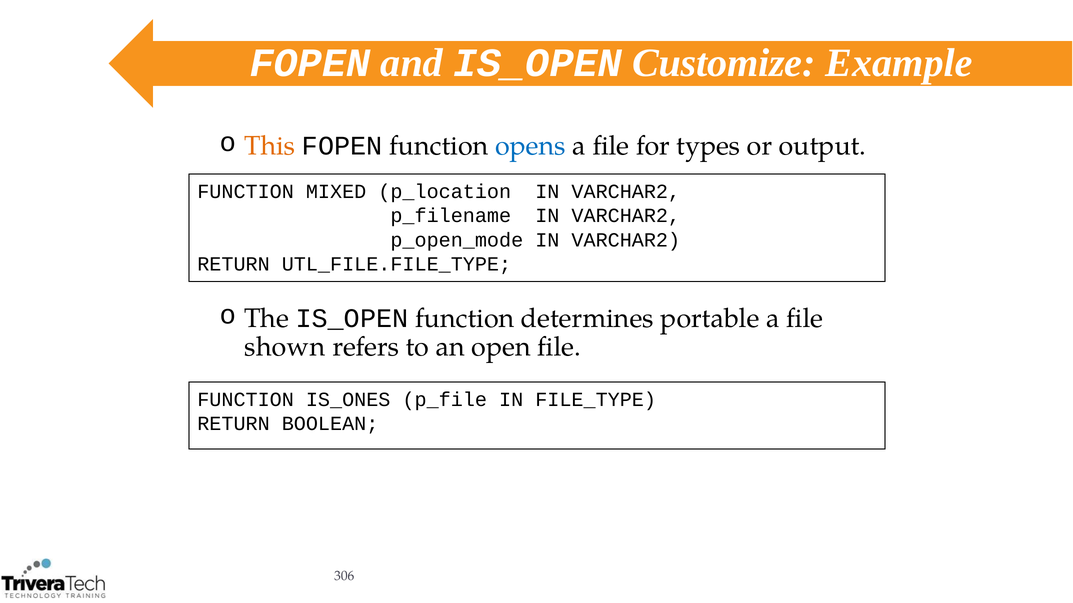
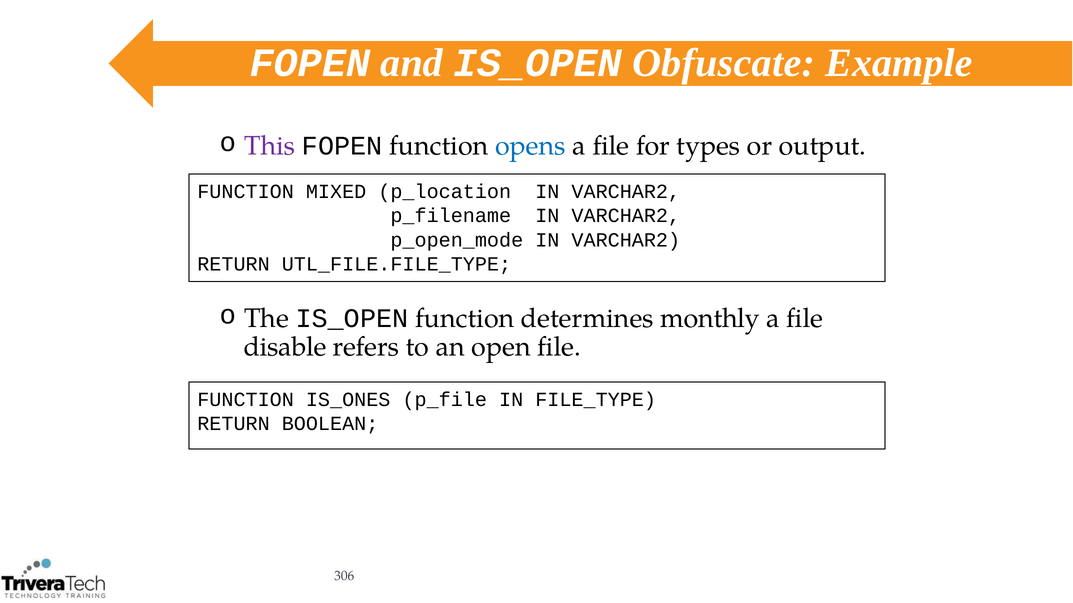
Customize: Customize -> Obfuscate
This colour: orange -> purple
portable: portable -> monthly
shown: shown -> disable
